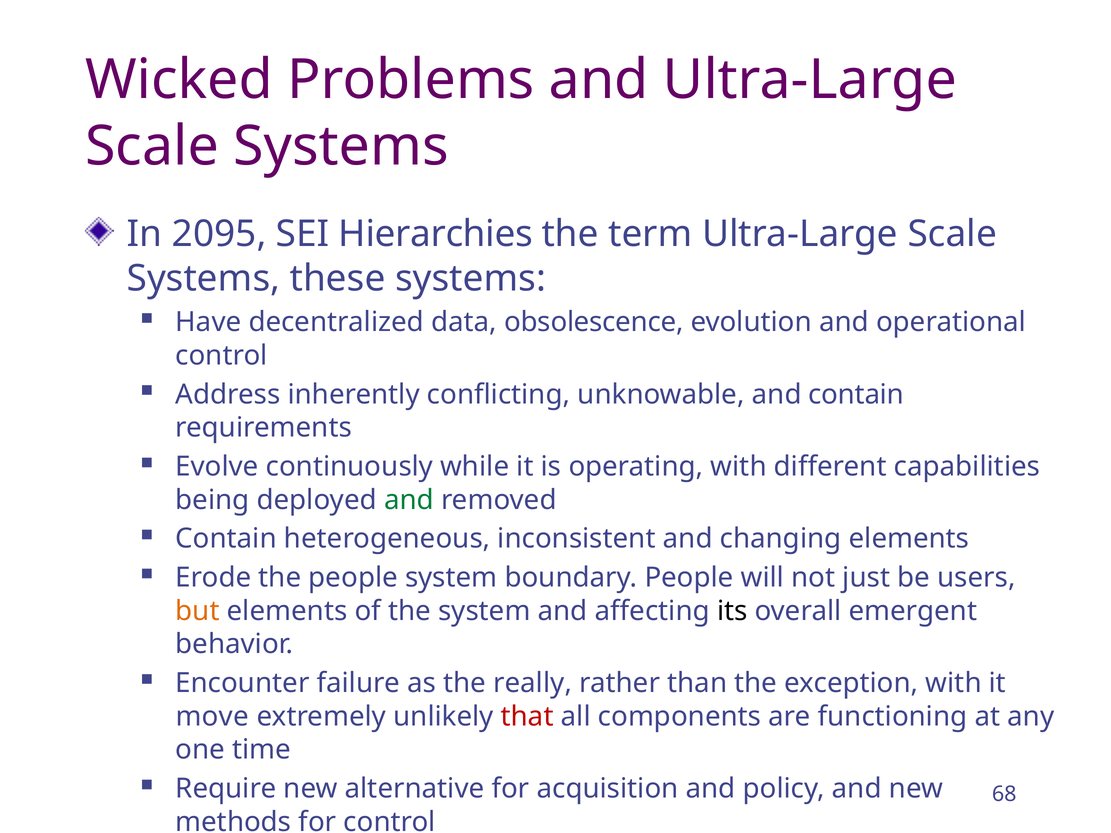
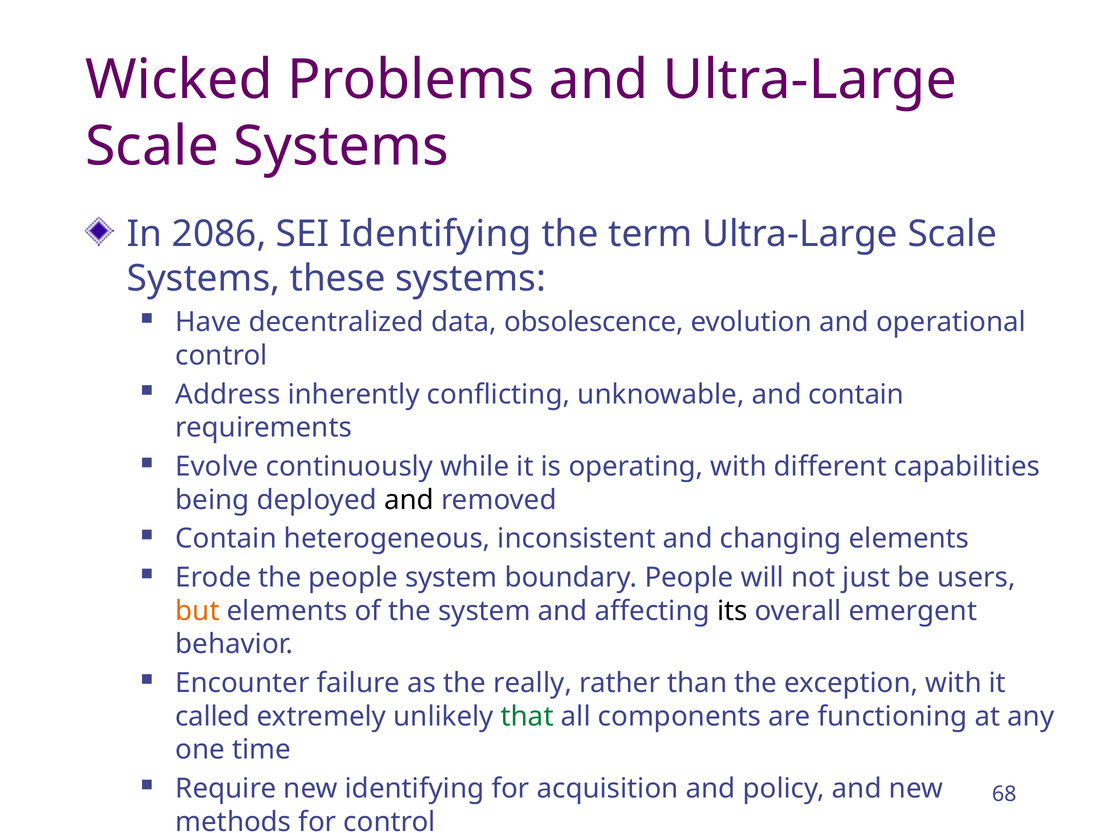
2095: 2095 -> 2086
SEI Hierarchies: Hierarchies -> Identifying
and at (409, 500) colour: green -> black
move: move -> called
that colour: red -> green
new alternative: alternative -> identifying
